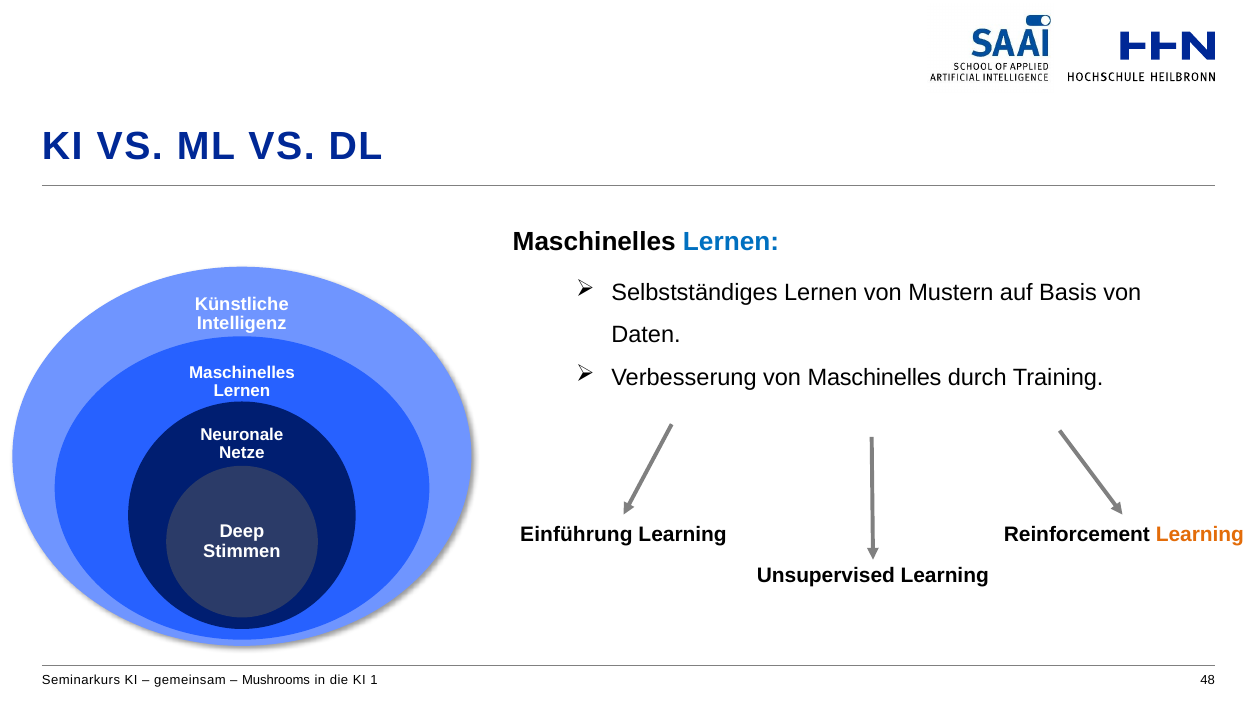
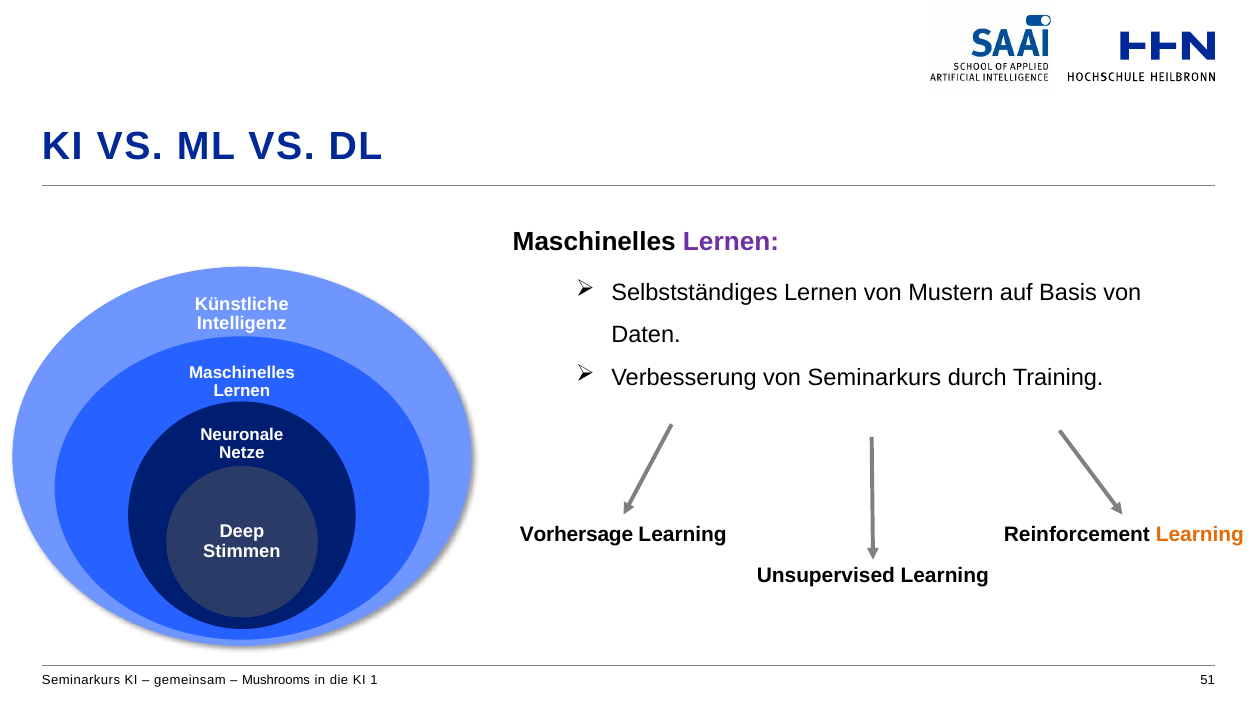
Lernen at (731, 241) colour: blue -> purple
von Maschinelles: Maschinelles -> Seminarkurs
Einführung: Einführung -> Vorhersage
48: 48 -> 51
